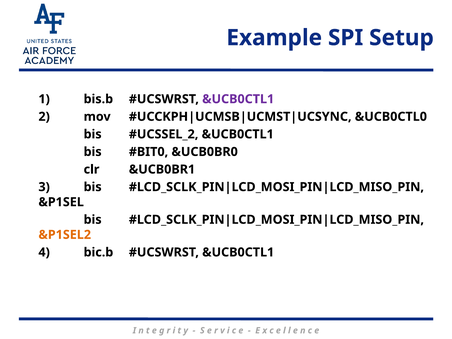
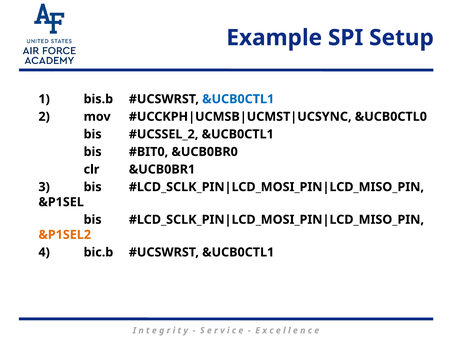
&UCB0CTL1 at (238, 99) colour: purple -> blue
